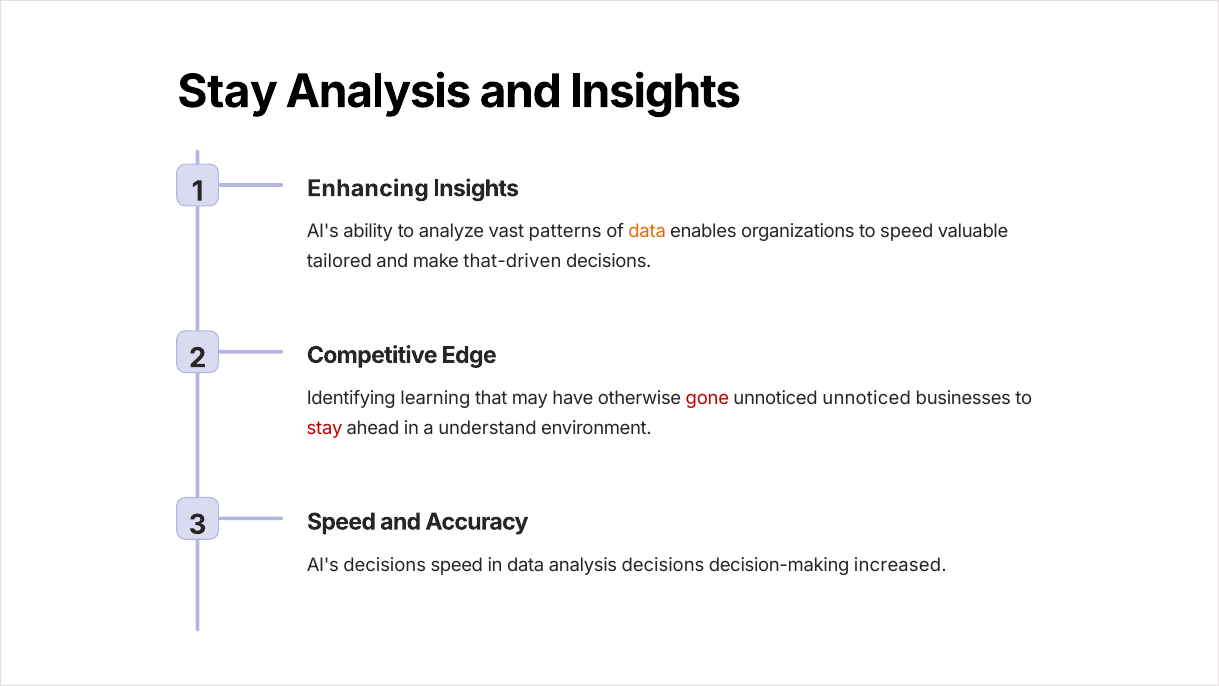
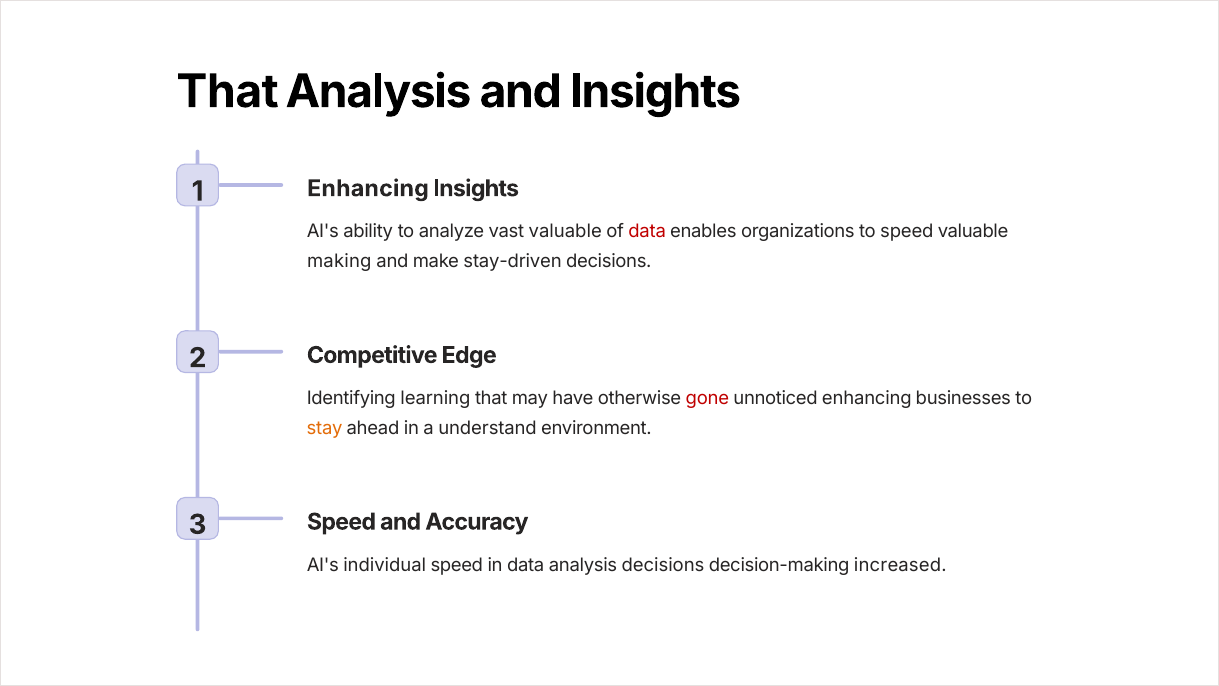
Stay at (228, 92): Stay -> That
vast patterns: patterns -> valuable
data at (647, 232) colour: orange -> red
tailored: tailored -> making
that-driven: that-driven -> stay-driven
unnoticed unnoticed: unnoticed -> enhancing
stay at (325, 428) colour: red -> orange
AI's decisions: decisions -> individual
